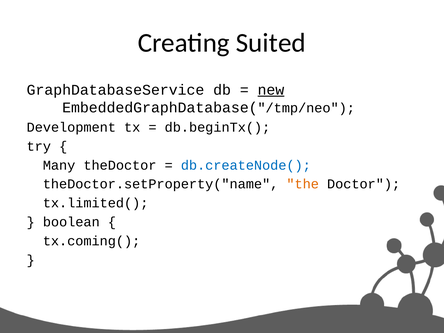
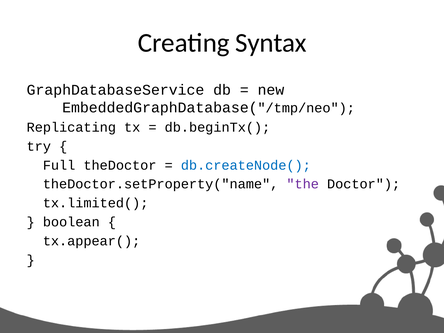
Suited: Suited -> Syntax
new underline: present -> none
Development: Development -> Replicating
Many: Many -> Full
the colour: orange -> purple
tx.coming(: tx.coming( -> tx.appear(
